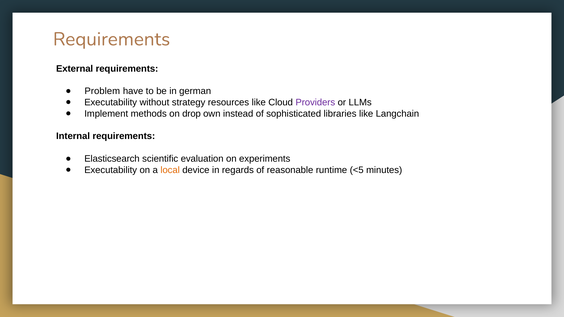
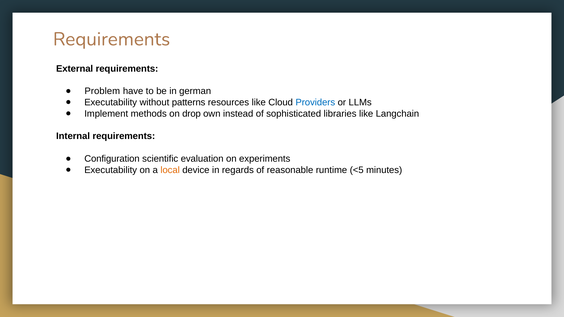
strategy: strategy -> patterns
Providers colour: purple -> blue
Elasticsearch: Elasticsearch -> Configuration
